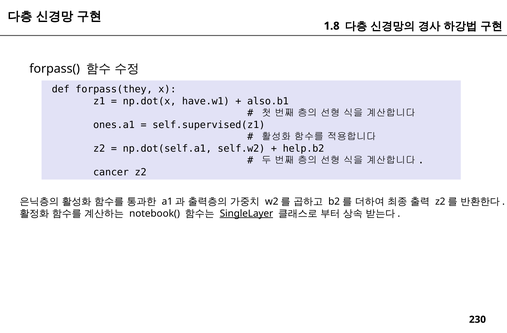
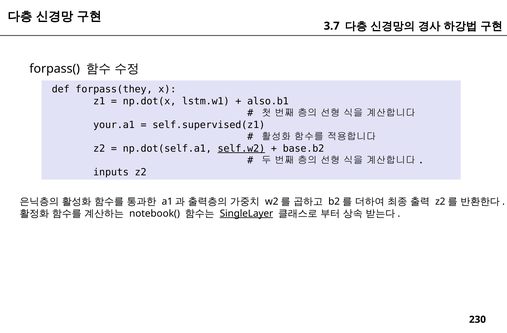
1.8: 1.8 -> 3.7
have.w1: have.w1 -> lstm.w1
ones.a1: ones.a1 -> your.a1
self.w2 underline: none -> present
help.b2: help.b2 -> base.b2
cancer: cancer -> inputs
